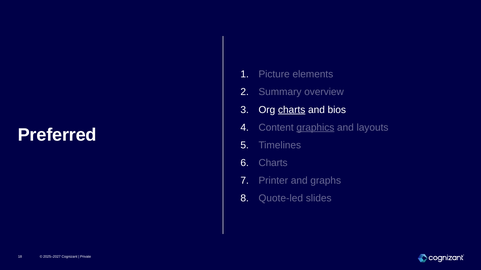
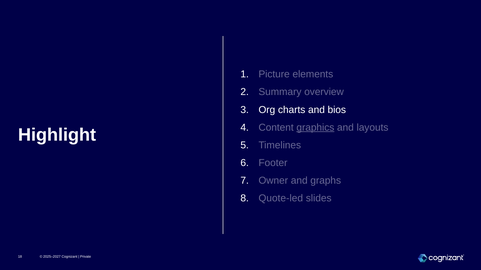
charts at (292, 110) underline: present -> none
Preferred: Preferred -> Highlight
Charts at (273, 163): Charts -> Footer
Printer: Printer -> Owner
